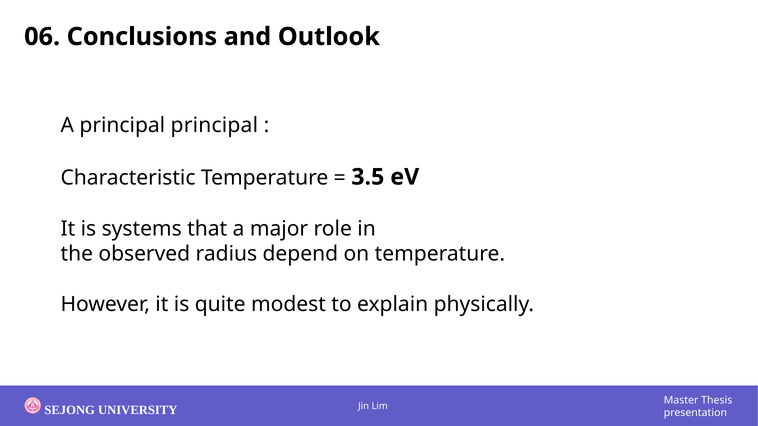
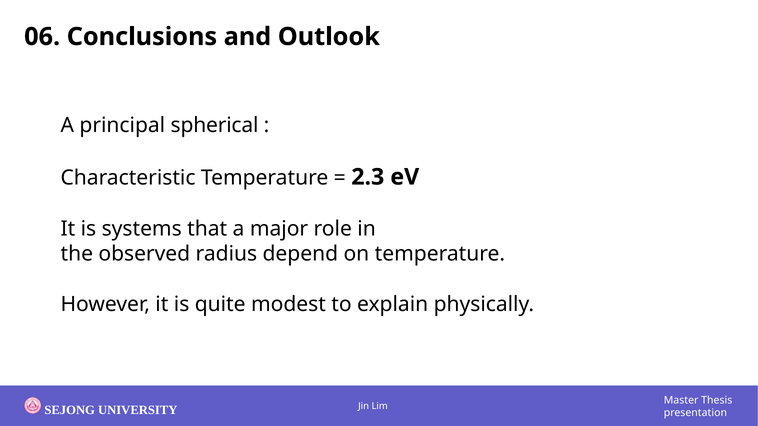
principal principal: principal -> spherical
3.5: 3.5 -> 2.3
